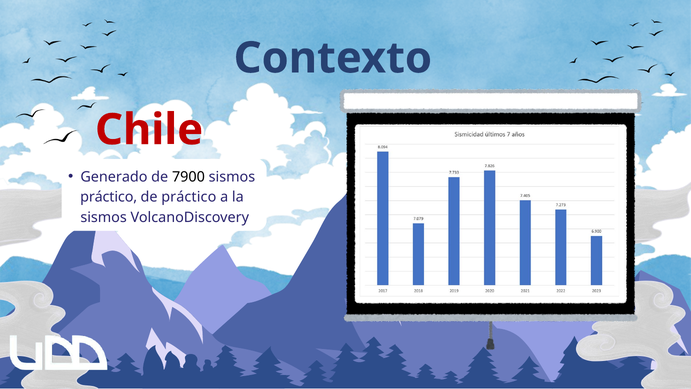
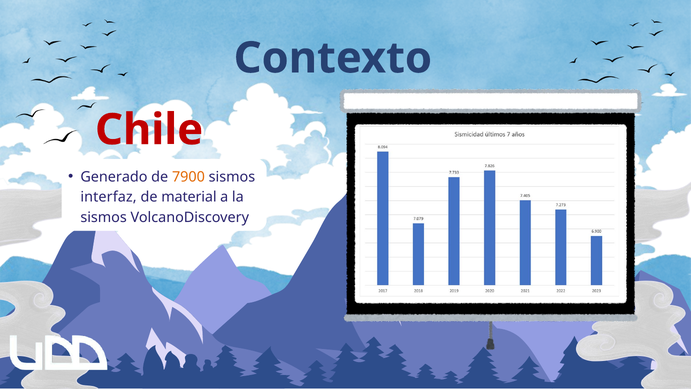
7900 colour: black -> orange
práctico at (109, 197): práctico -> interfaz
de práctico: práctico -> material
